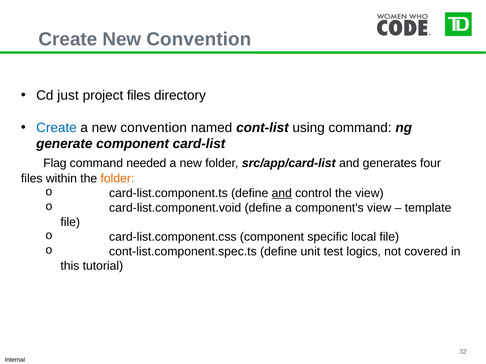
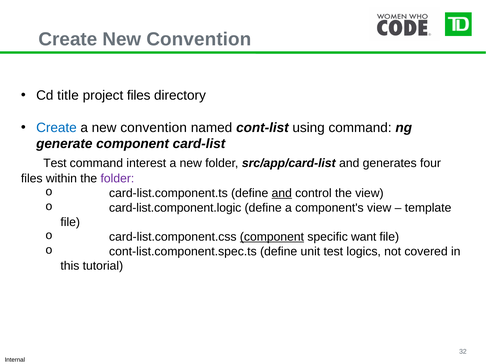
just: just -> title
Flag at (55, 163): Flag -> Test
needed: needed -> interest
folder at (117, 179) colour: orange -> purple
card-list.component.void: card-list.component.void -> card-list.component.logic
component at (272, 237) underline: none -> present
local: local -> want
